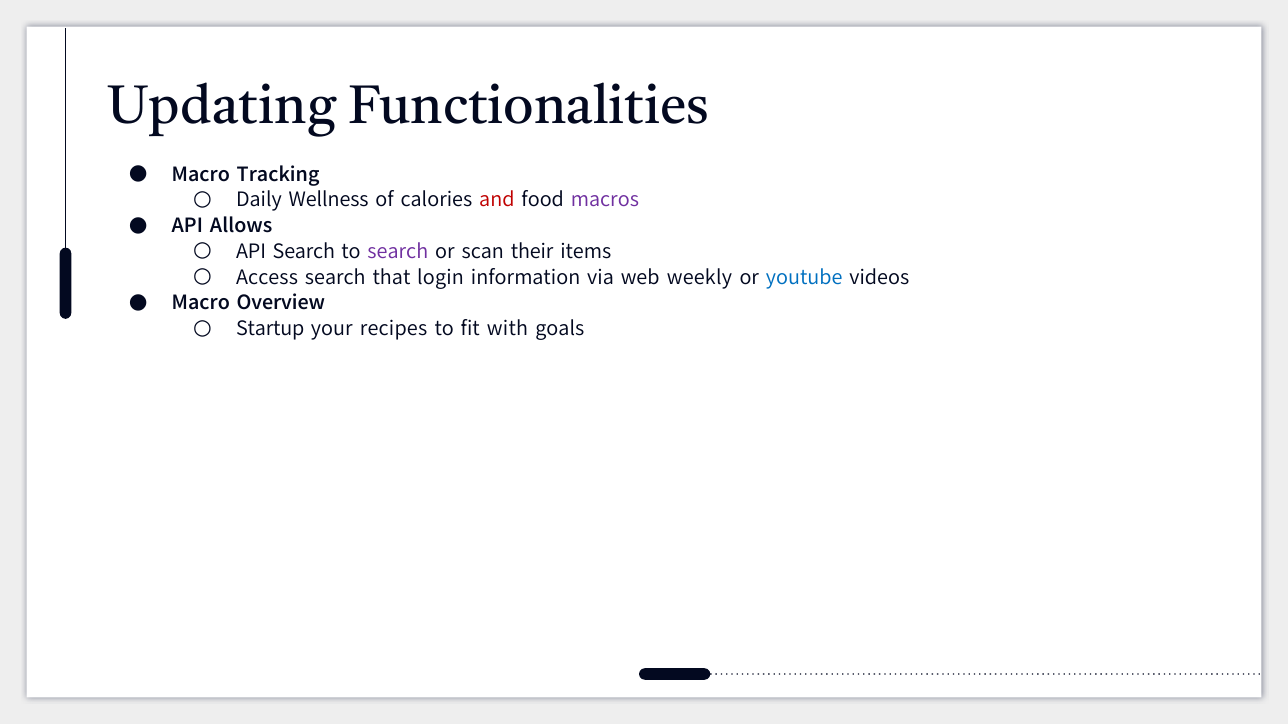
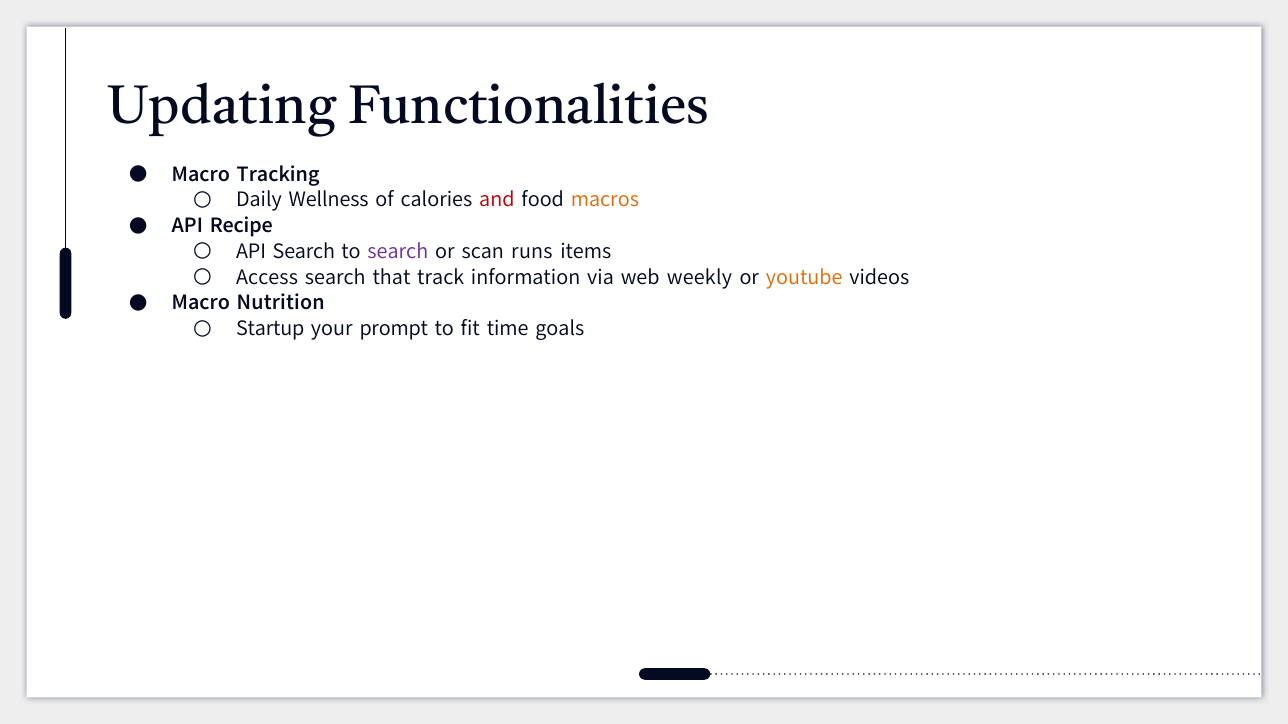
macros colour: purple -> orange
Allows: Allows -> Recipe
their: their -> runs
login: login -> track
youtube colour: blue -> orange
Overview: Overview -> Nutrition
recipes: recipes -> prompt
with: with -> time
